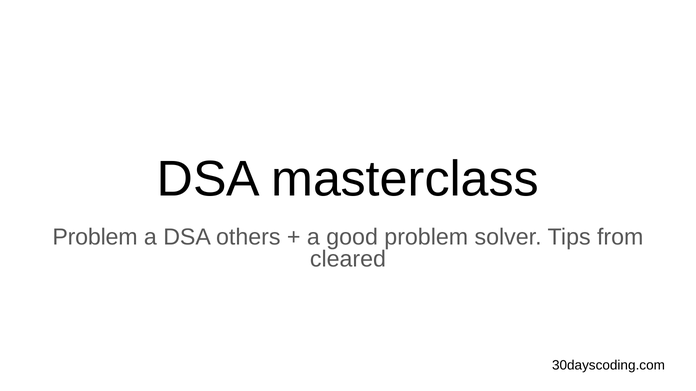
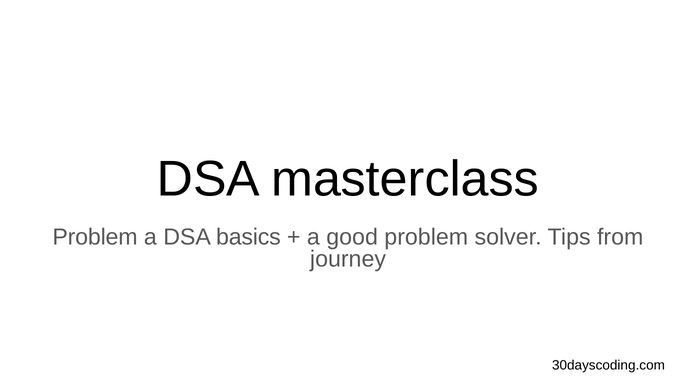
others: others -> basics
cleared: cleared -> journey
